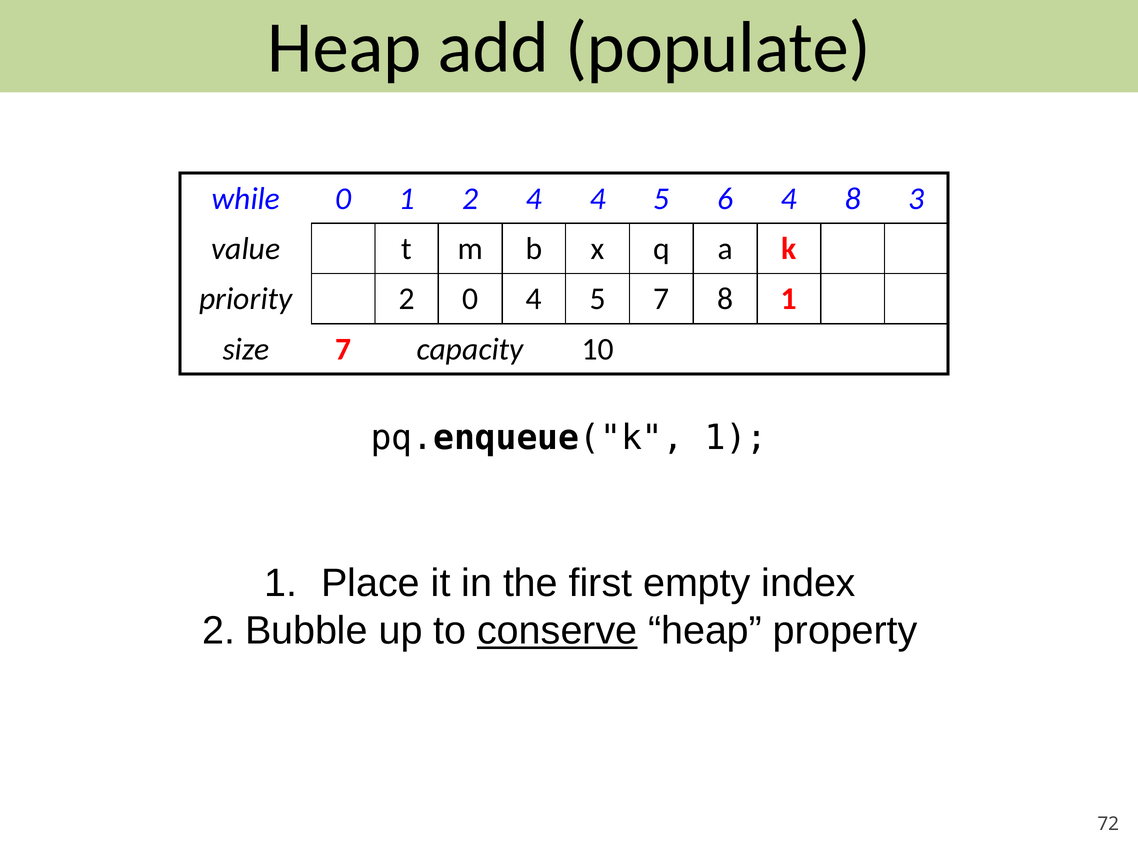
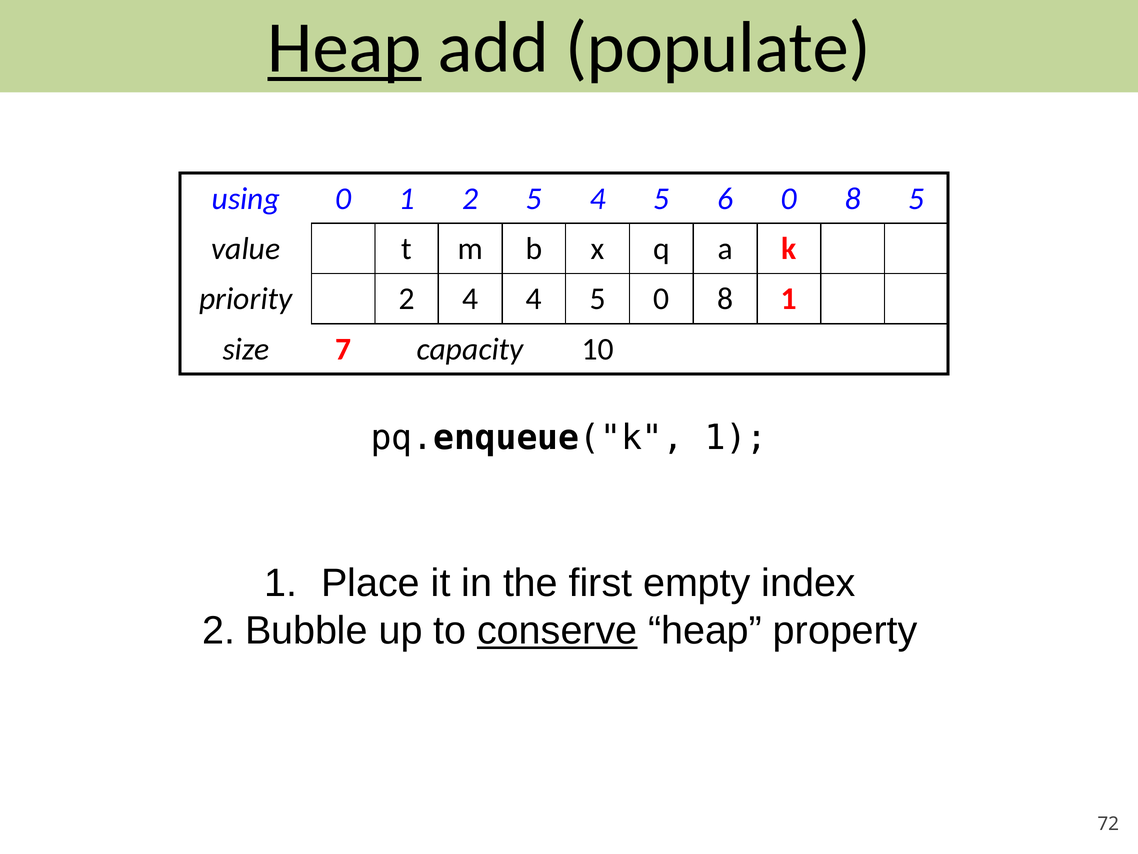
Heap at (344, 48) underline: none -> present
while: while -> using
2 4: 4 -> 5
6 4: 4 -> 0
8 3: 3 -> 5
2 0: 0 -> 4
5 7: 7 -> 0
